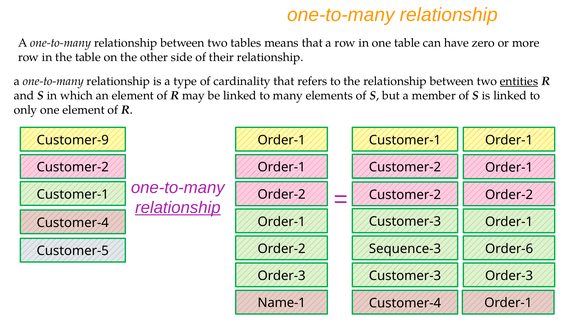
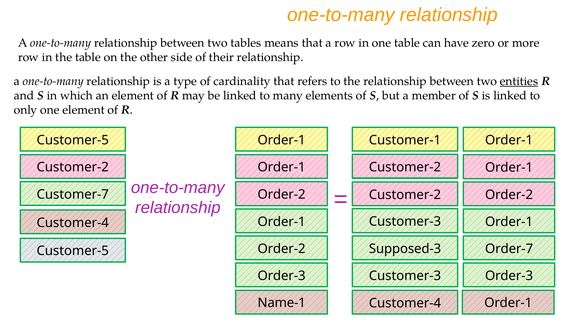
Customer-9 at (73, 140): Customer-9 -> Customer-5
Customer-1 at (73, 194): Customer-1 -> Customer-7
relationship at (178, 208) underline: present -> none
Sequence-3: Sequence-3 -> Supposed-3
Order-6: Order-6 -> Order-7
